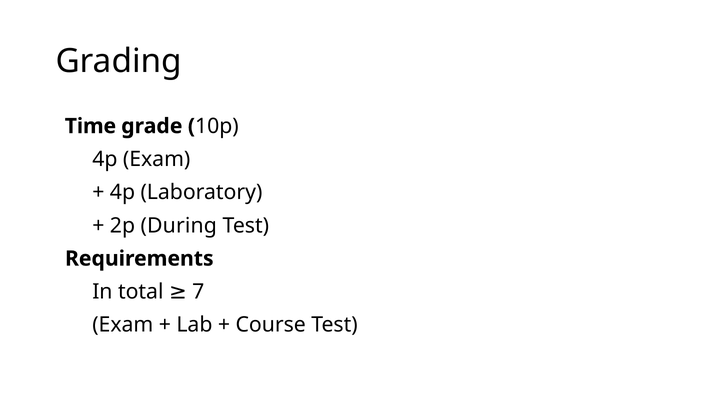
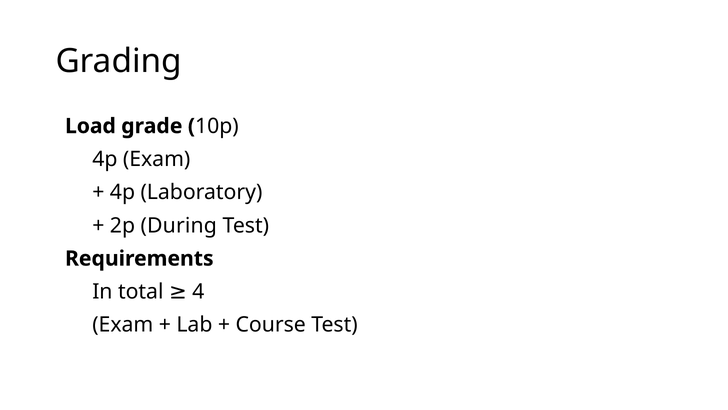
Time: Time -> Load
7: 7 -> 4
